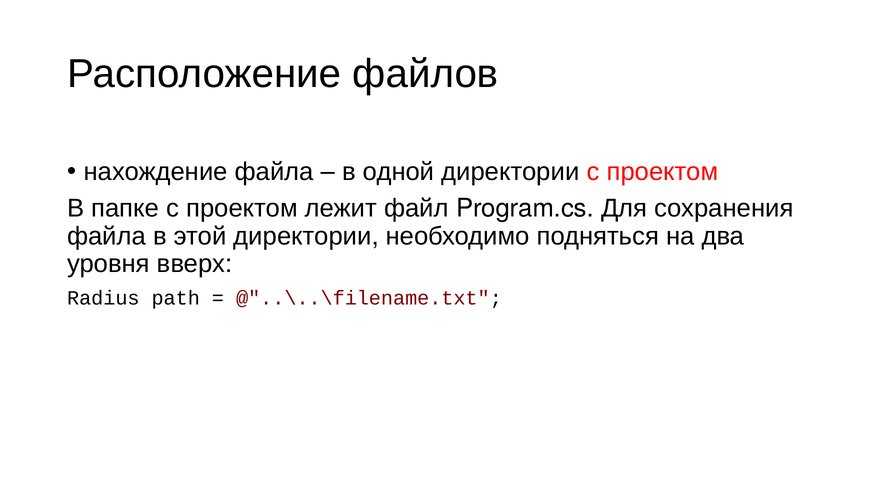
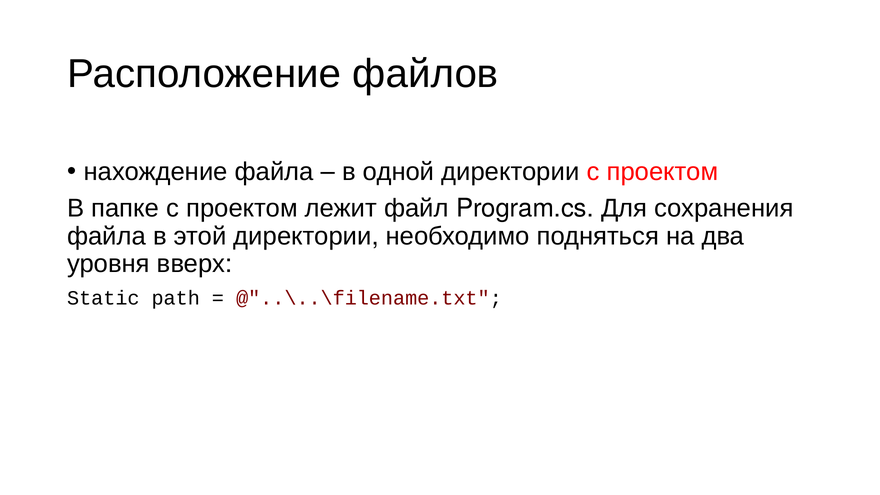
Radius: Radius -> Static
